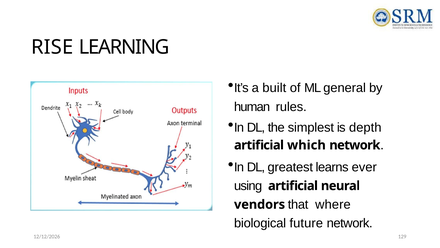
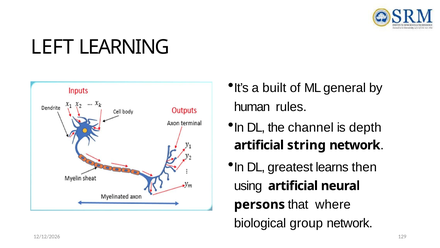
RISE: RISE -> LEFT
simplest: simplest -> channel
which: which -> string
ever: ever -> then
vendors: vendors -> persons
future: future -> group
